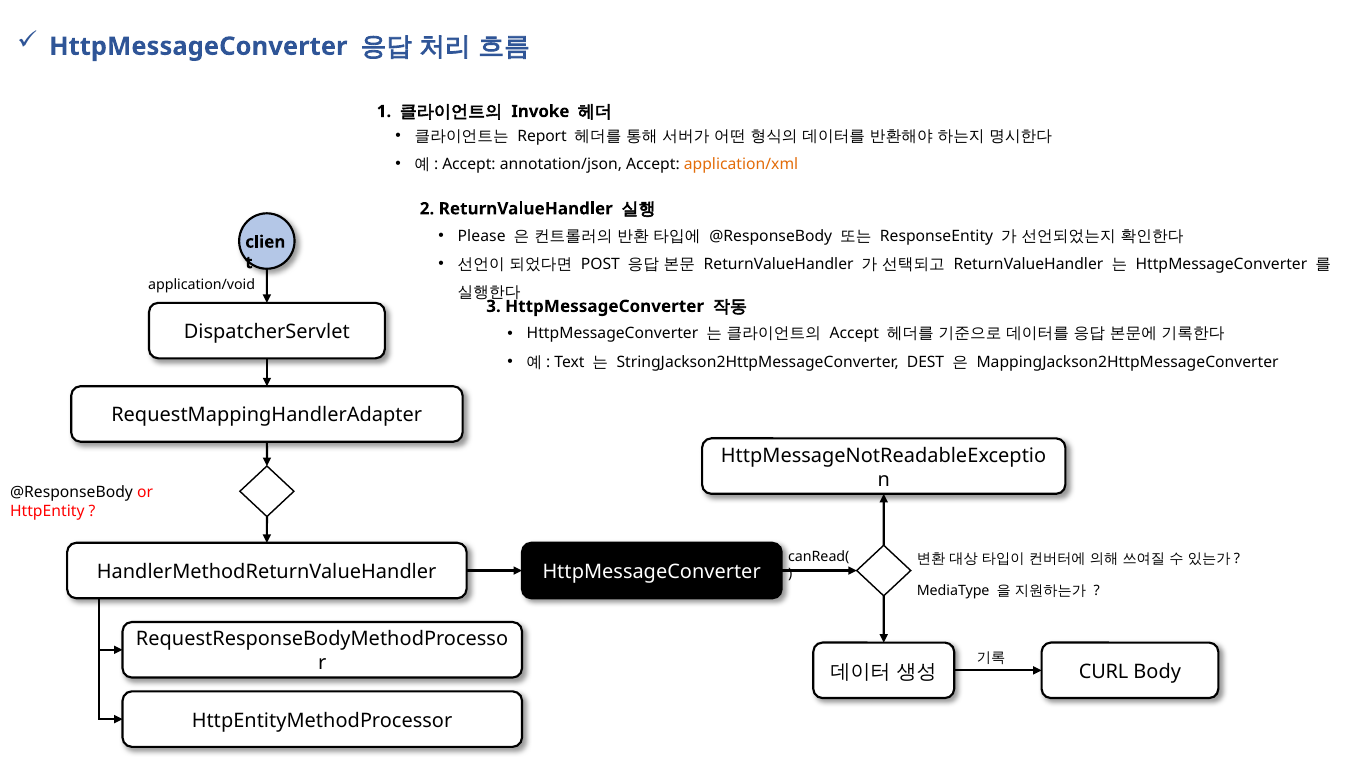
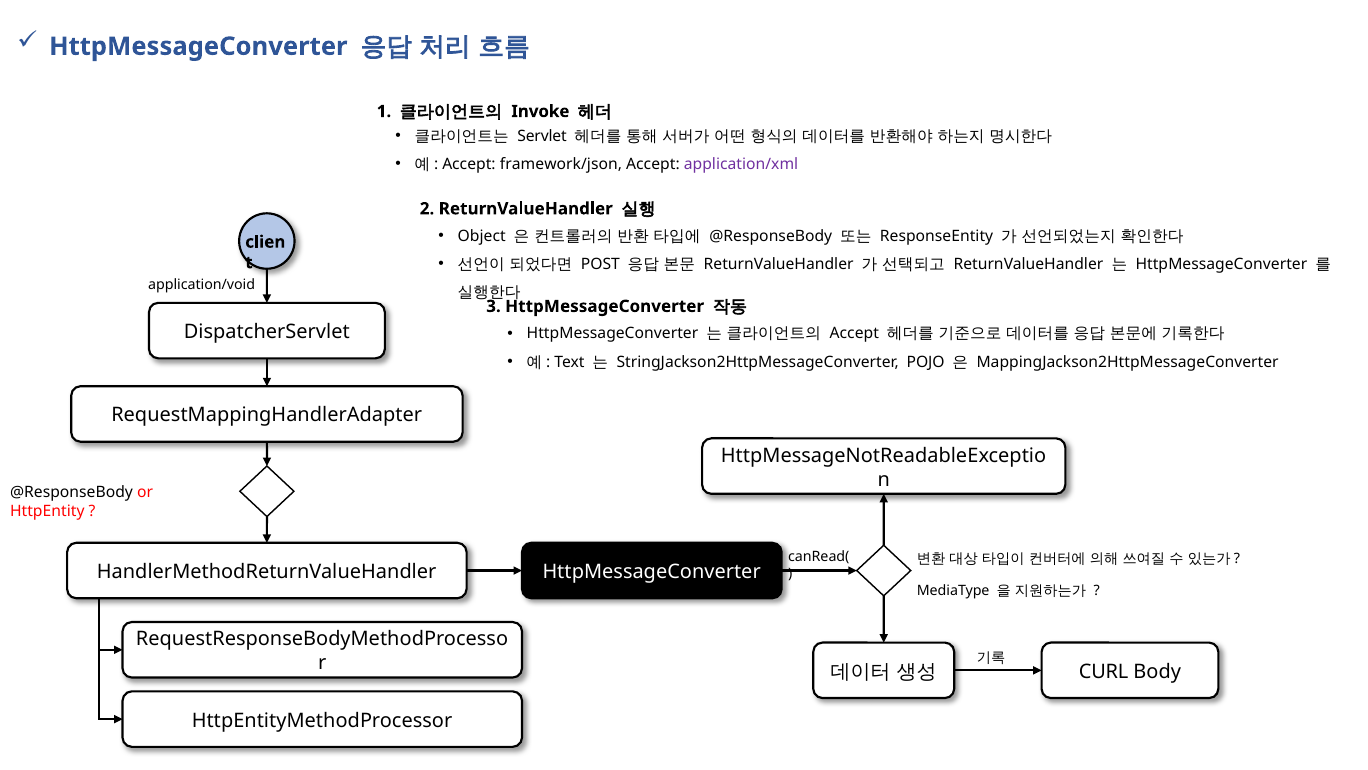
Report: Report -> Servlet
annotation/json: annotation/json -> framework/json
application/xml colour: orange -> purple
Please: Please -> Object
DEST: DEST -> POJO
